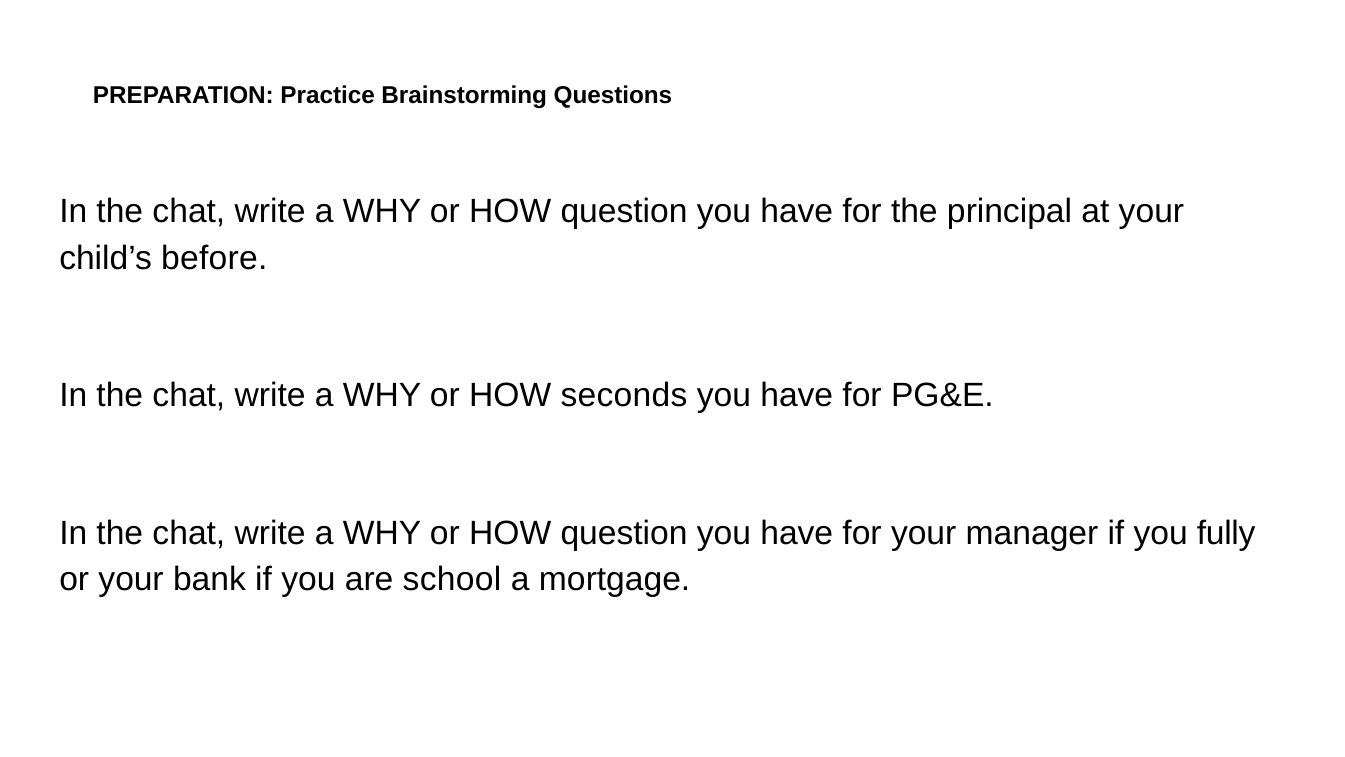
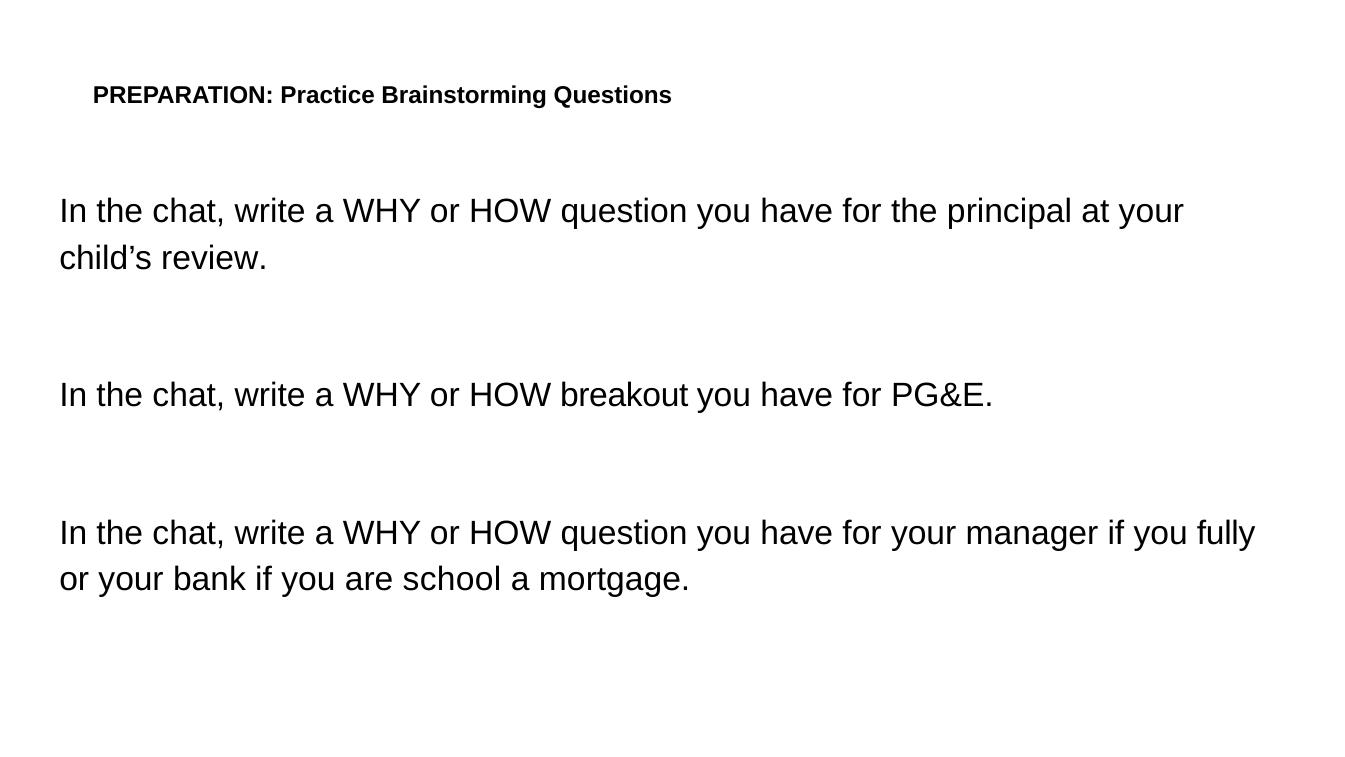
before: before -> review
seconds: seconds -> breakout
